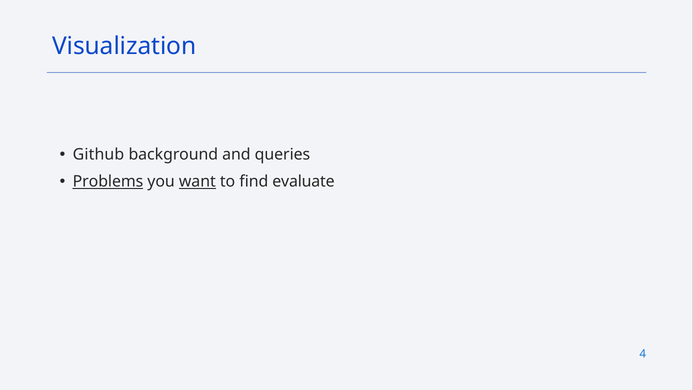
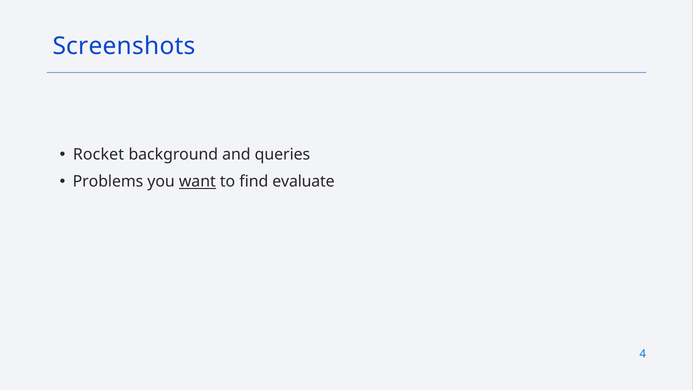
Visualization: Visualization -> Screenshots
Github: Github -> Rocket
Problems underline: present -> none
